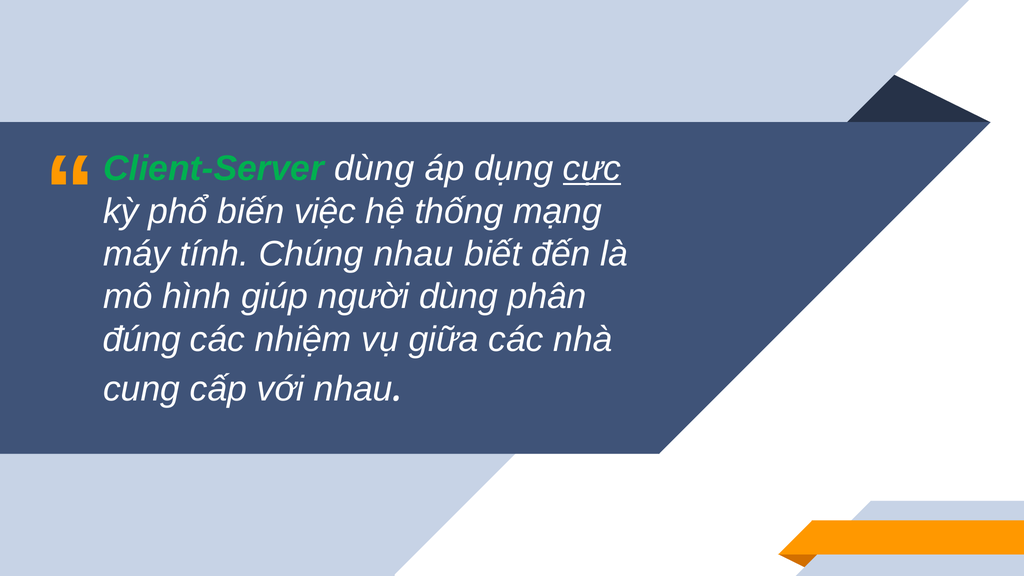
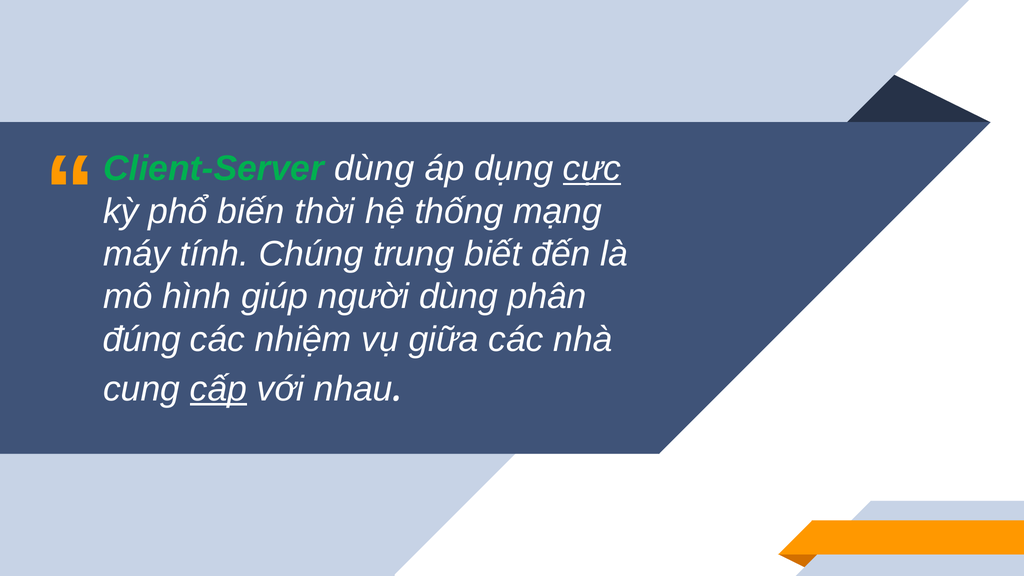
việc: việc -> thời
Chúng nhau: nhau -> trung
cấp underline: none -> present
